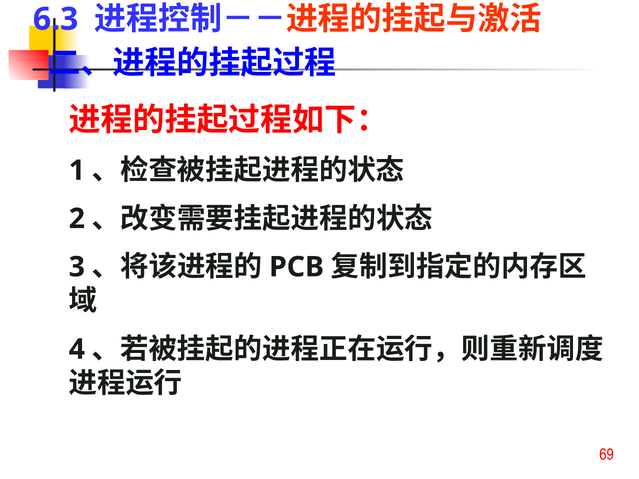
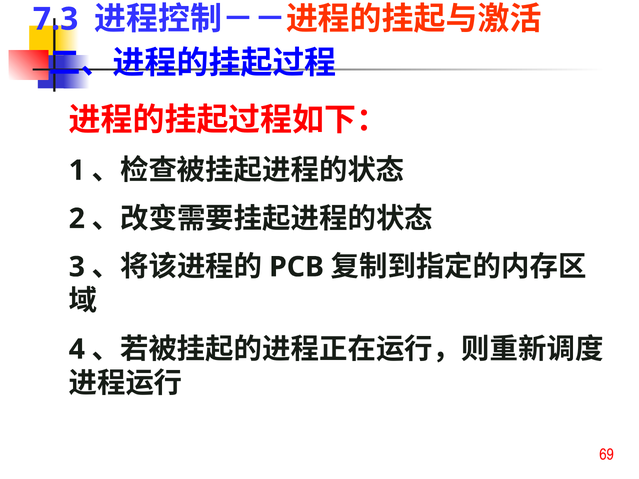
6.3: 6.3 -> 7.3
